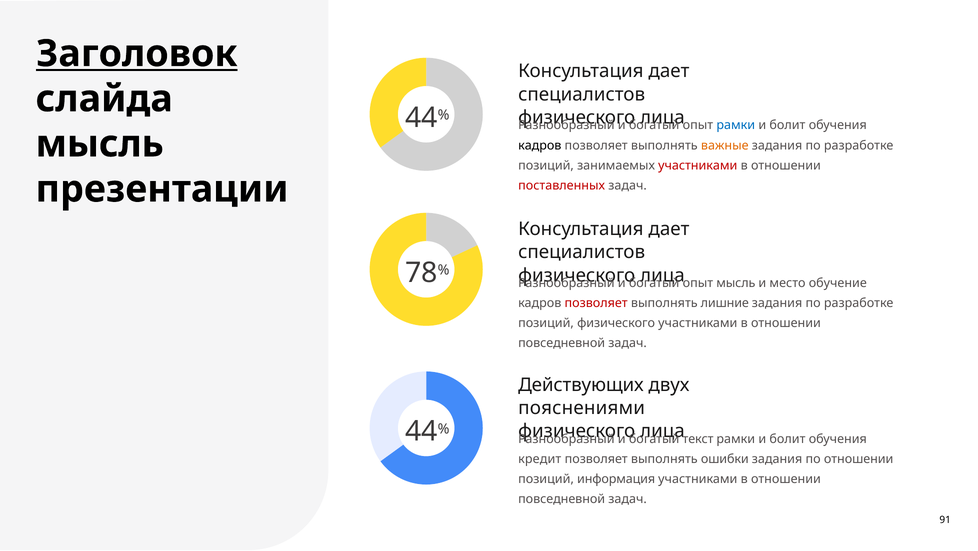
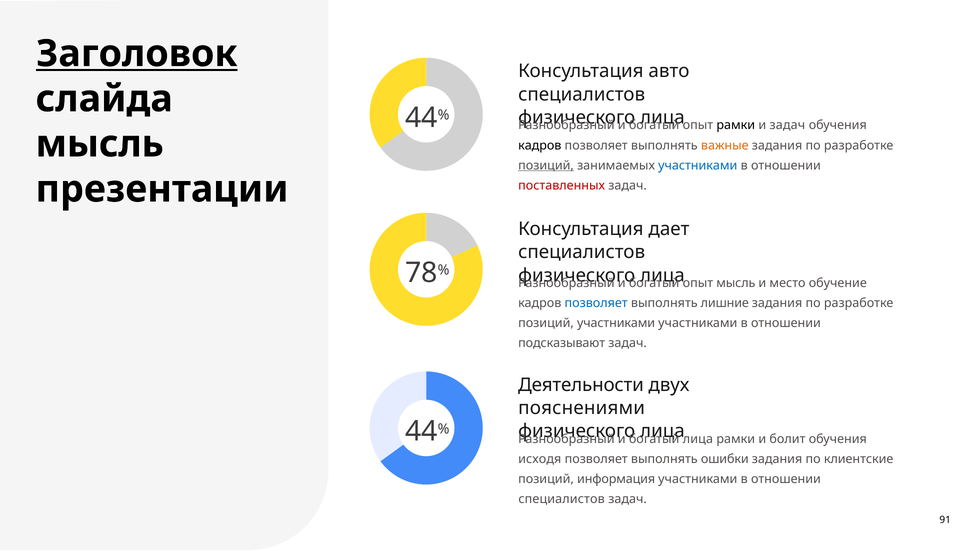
дает at (669, 71): дает -> авто
рамки at (736, 125) colour: blue -> black
болит at (787, 125): болит -> задач
позиций at (546, 166) underline: none -> present
участниками at (698, 166) colour: red -> blue
позволяет at (596, 303) colour: red -> blue
позиций физического: физического -> участниками
повседневной at (562, 343): повседневной -> подсказывают
Действующих: Действующих -> Деятельности
текст at (698, 439): текст -> лица
кредит: кредит -> исходя
по отношении: отношении -> клиентские
повседневной at (562, 499): повседневной -> специалистов
